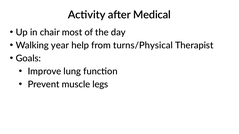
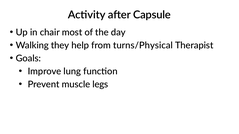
Medical: Medical -> Capsule
year: year -> they
